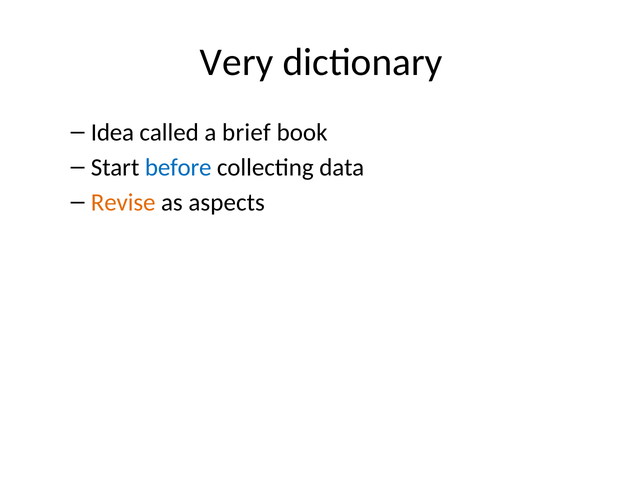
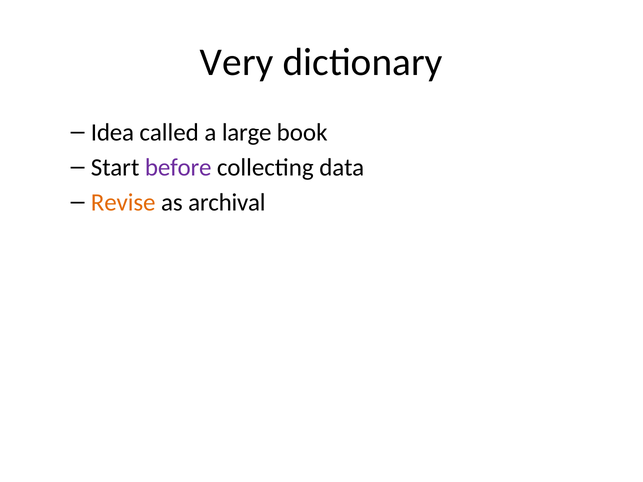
brief: brief -> large
before colour: blue -> purple
aspects: aspects -> archival
